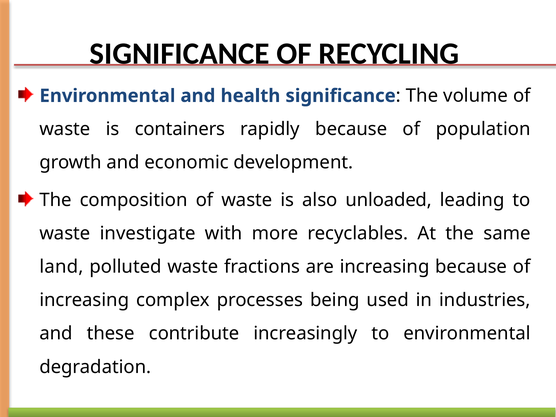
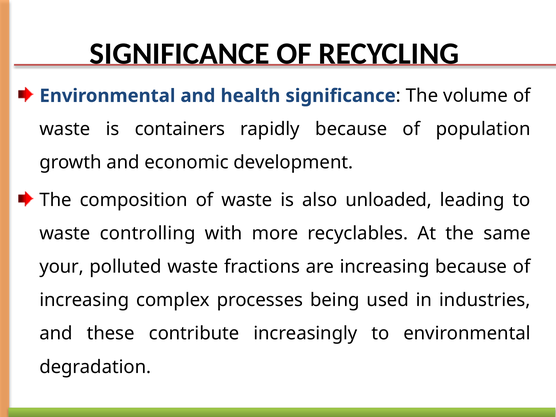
investigate: investigate -> controlling
land: land -> your
